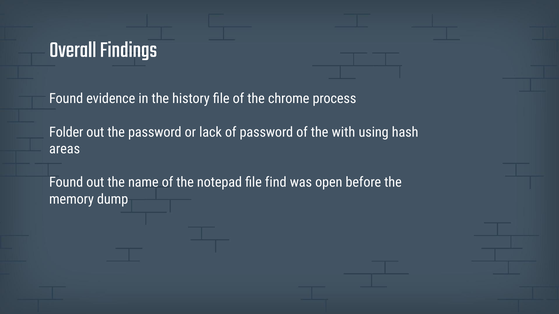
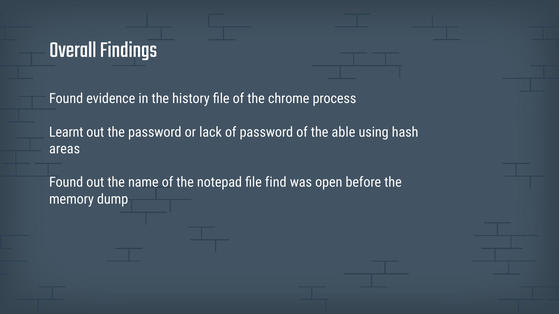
Folder: Folder -> Learnt
with: with -> able
